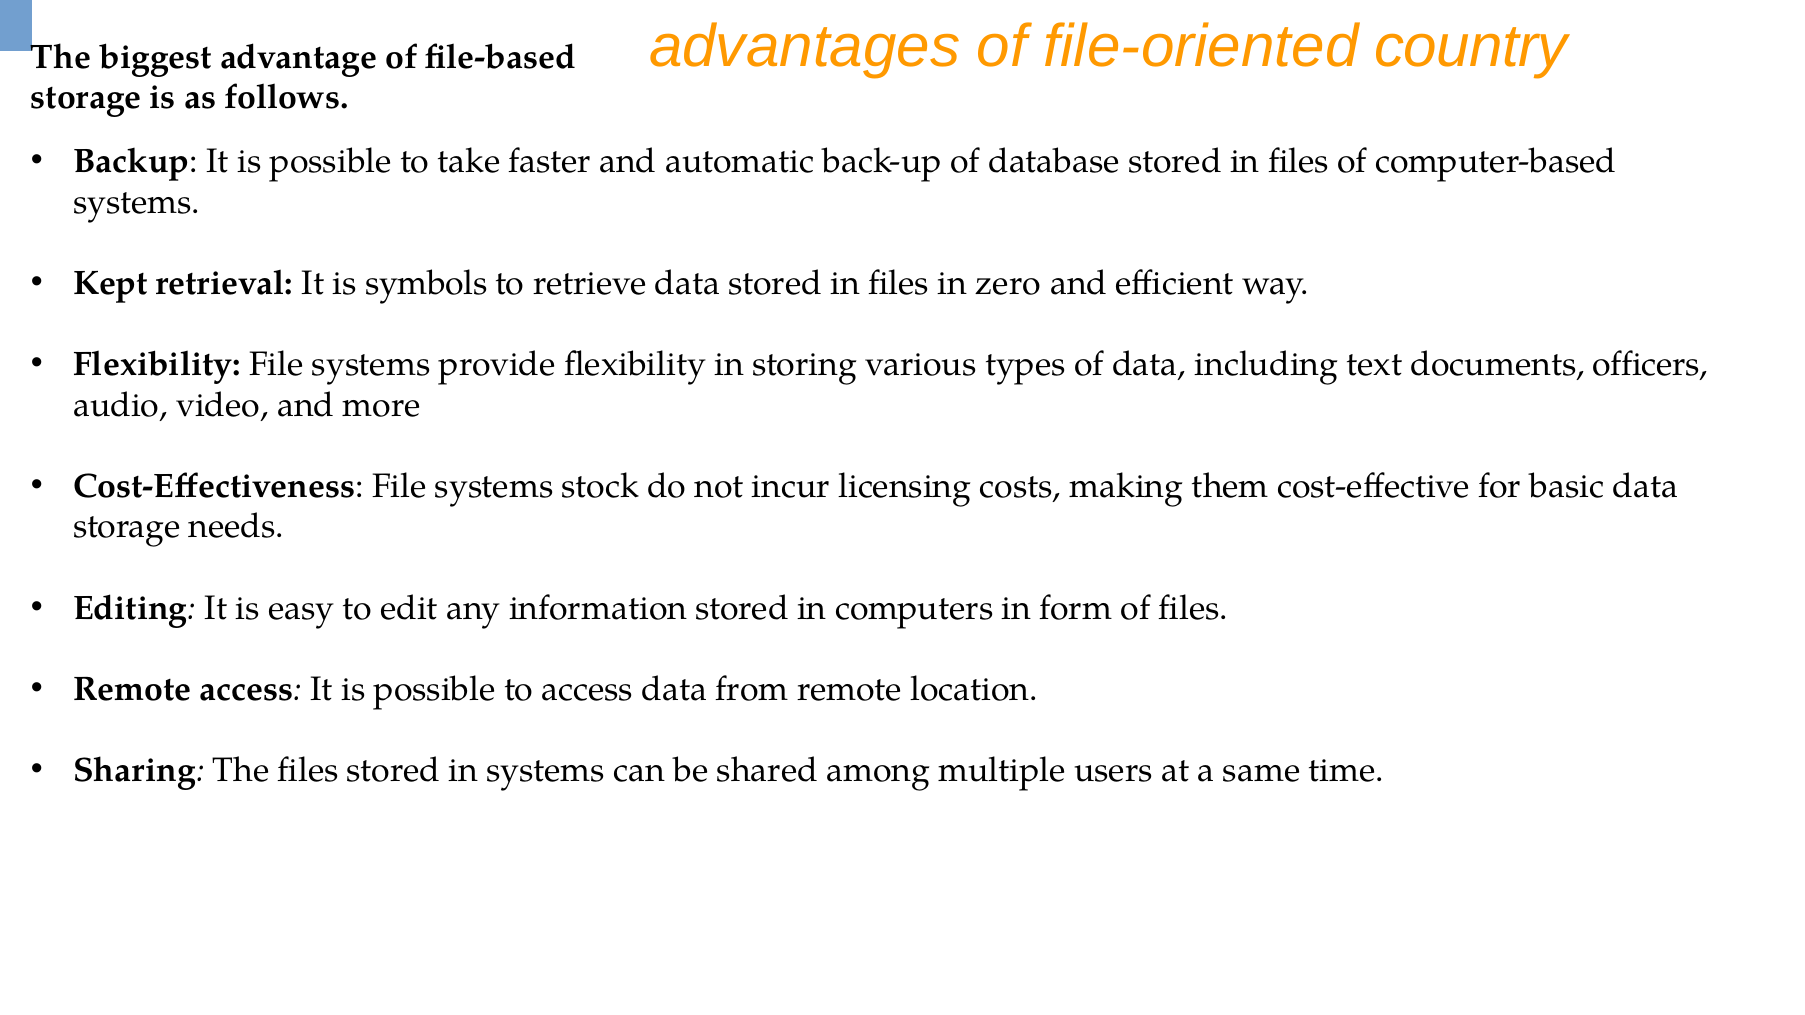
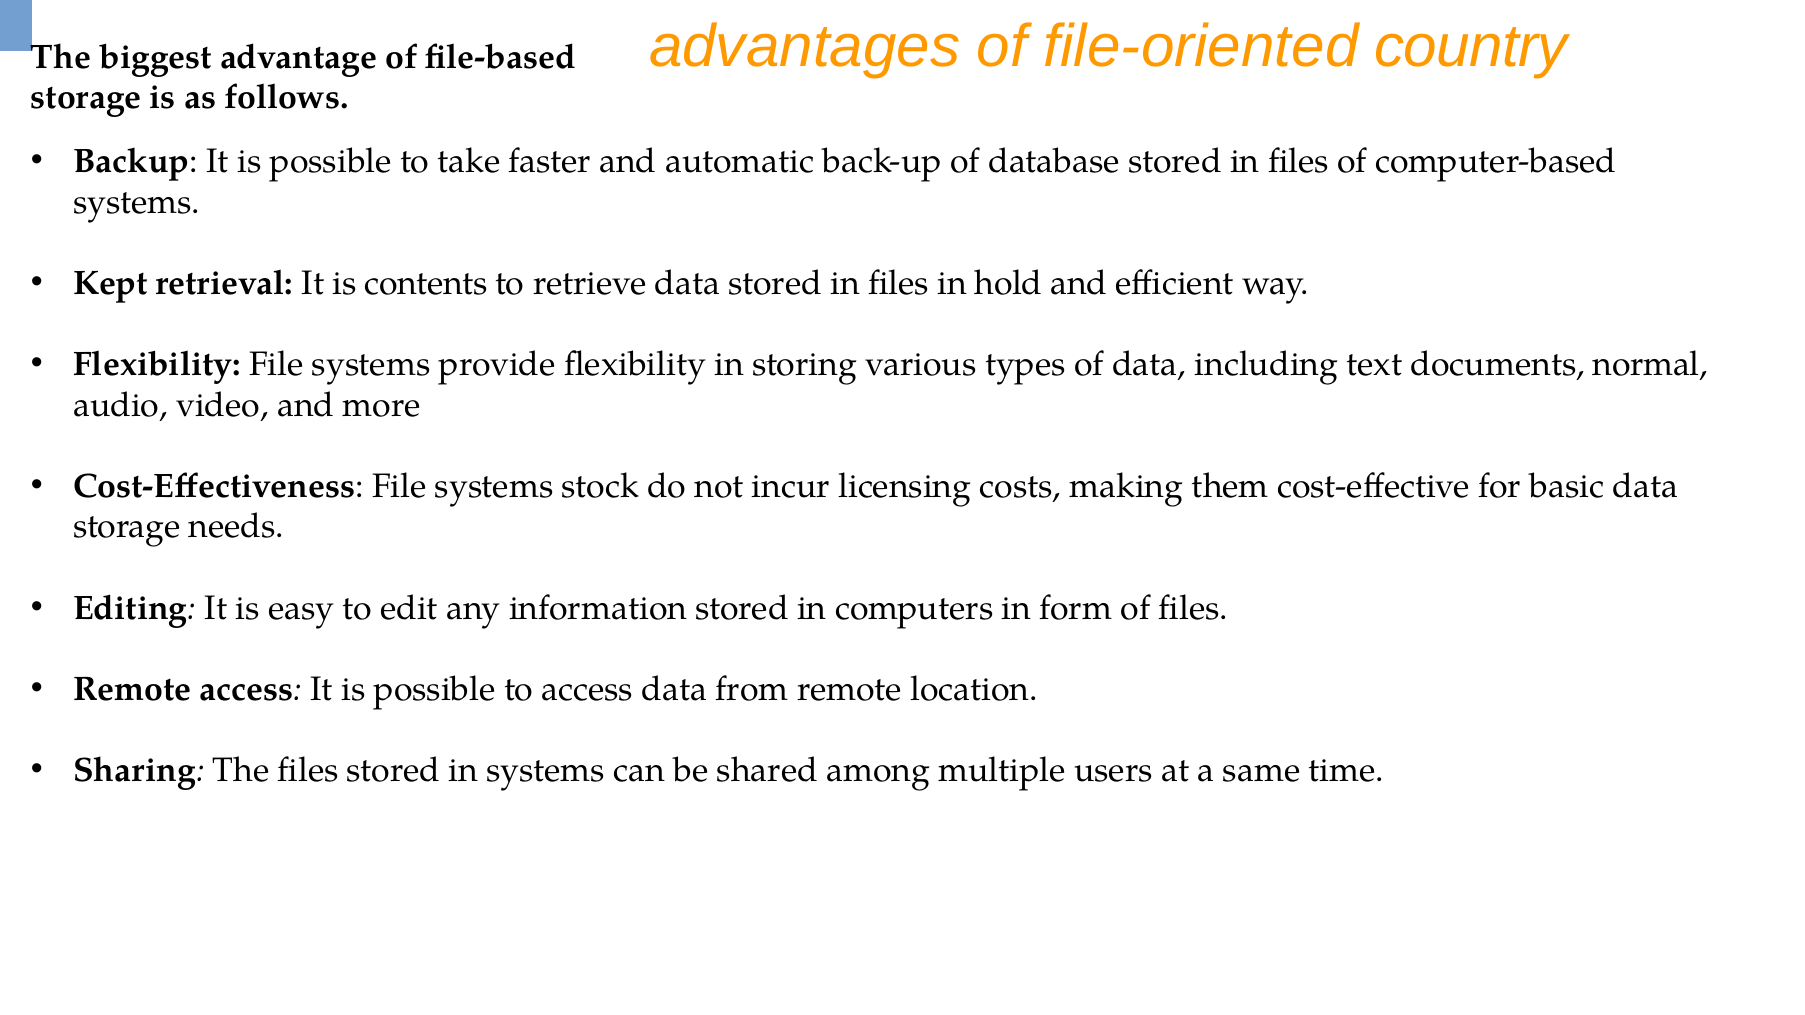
symbols: symbols -> contents
zero: zero -> hold
officers: officers -> normal
